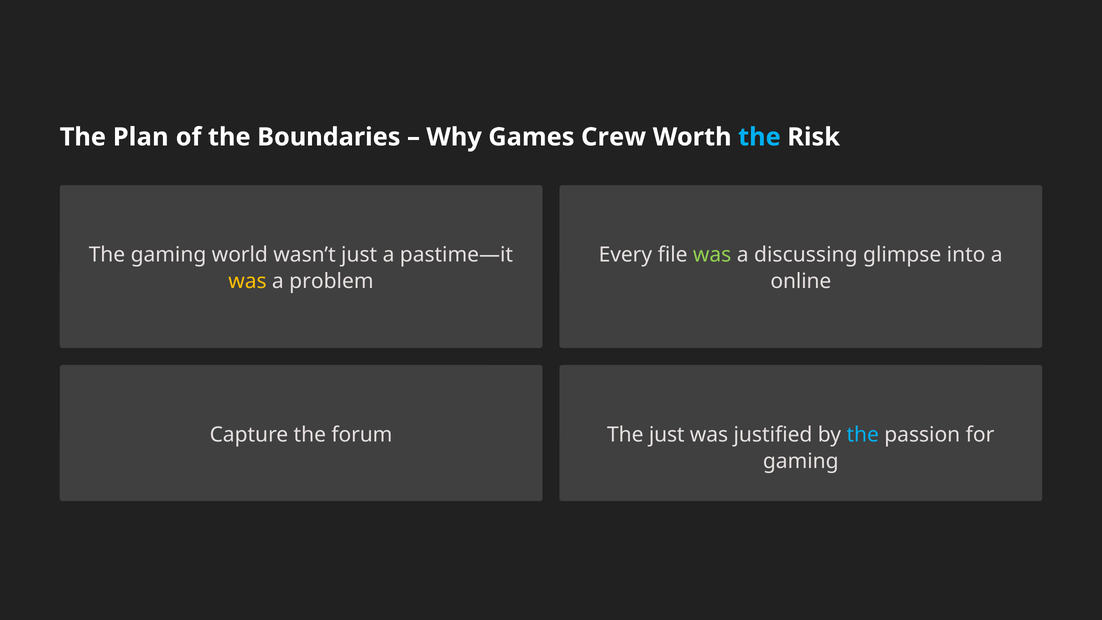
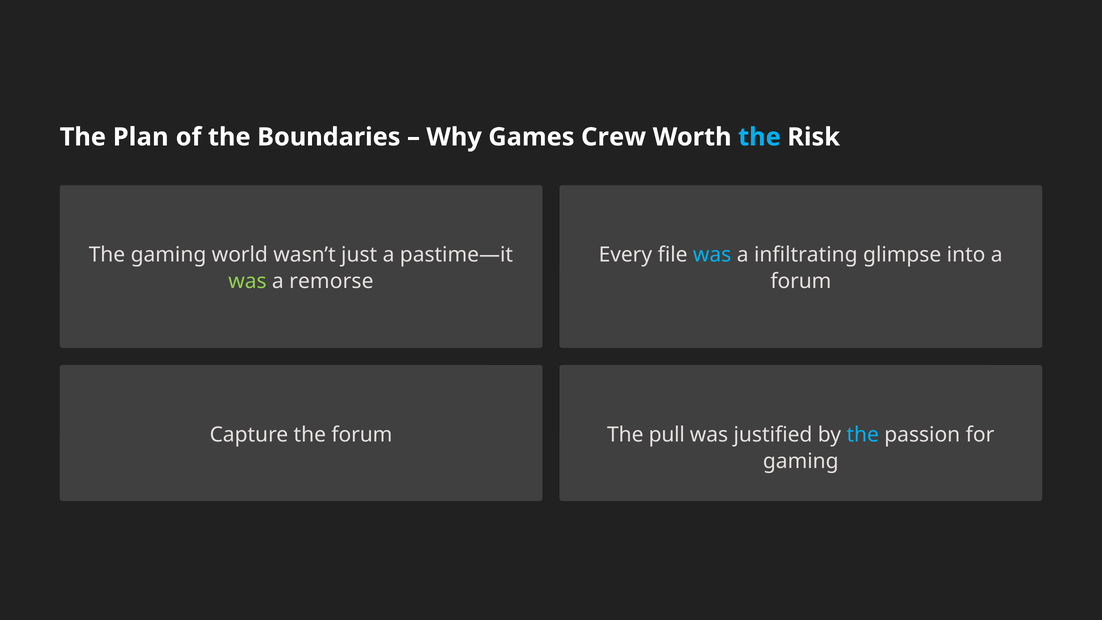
was at (712, 255) colour: light green -> light blue
discussing: discussing -> infiltrating
was at (247, 281) colour: yellow -> light green
problem: problem -> remorse
online at (801, 281): online -> forum
The just: just -> pull
